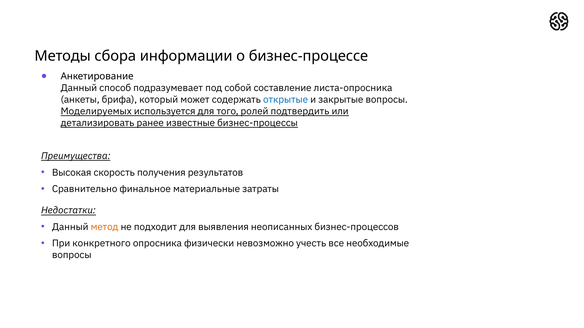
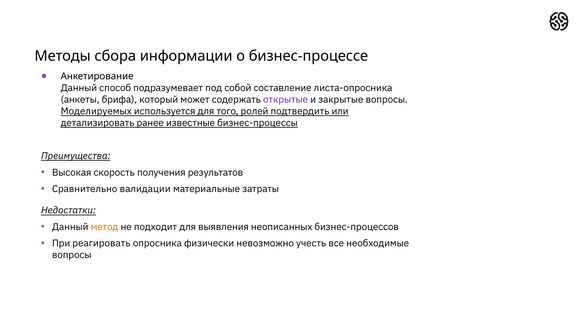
открытые colour: blue -> purple
финальное: финальное -> валидации
конкретного: конкретного -> реагировать
